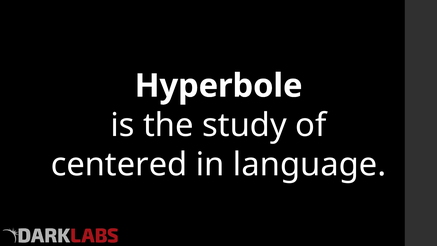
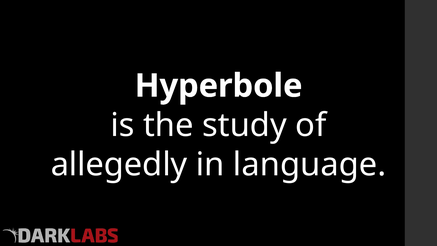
centered: centered -> allegedly
